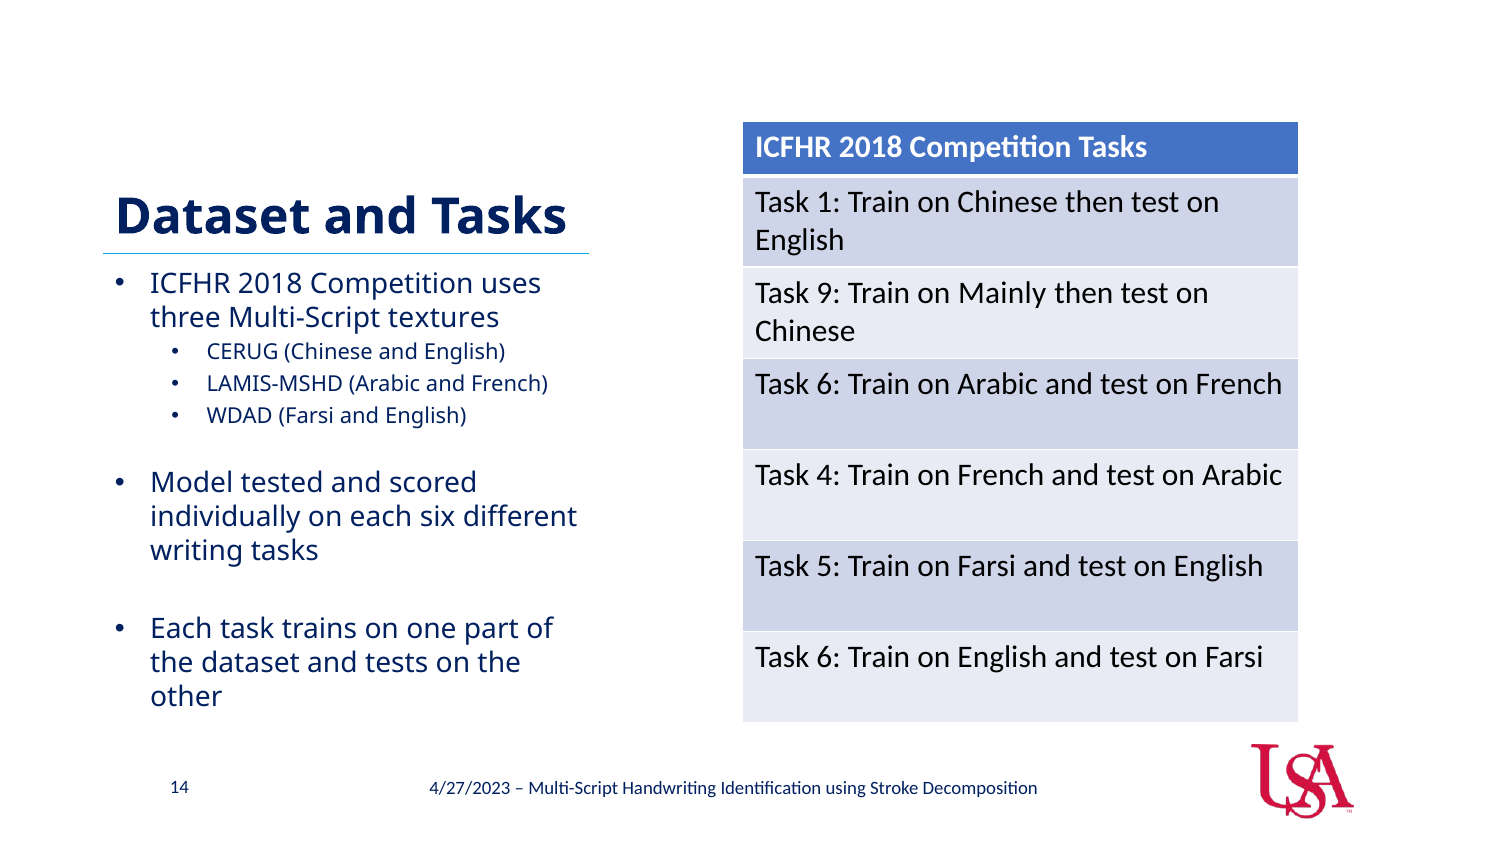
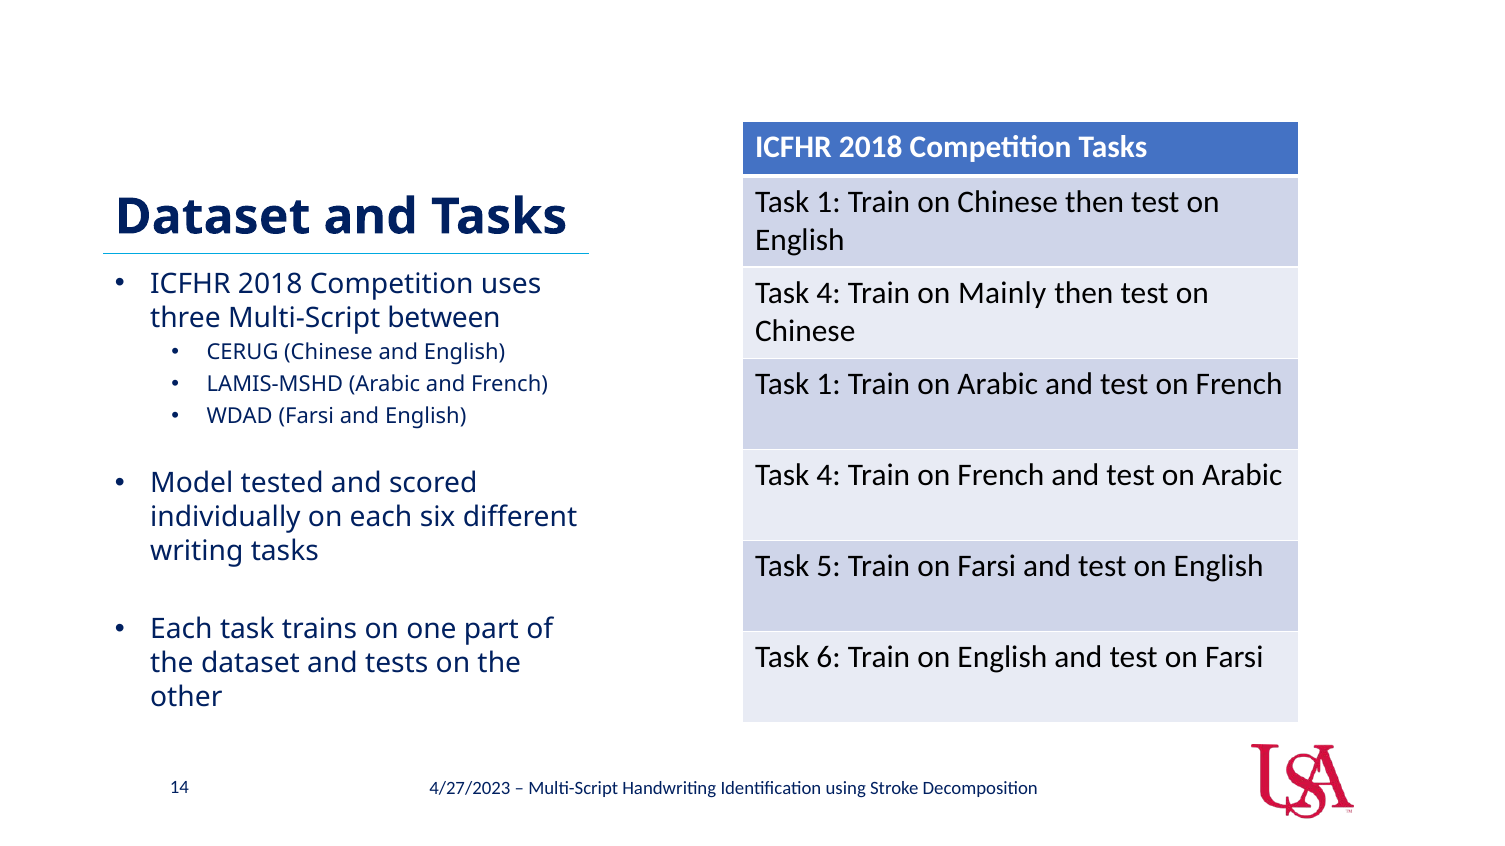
9 at (829, 293): 9 -> 4
textures: textures -> between
6 at (829, 384): 6 -> 1
